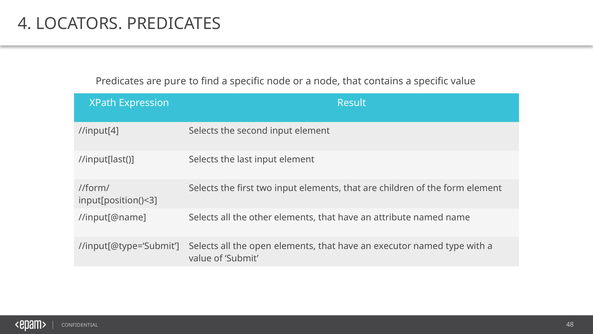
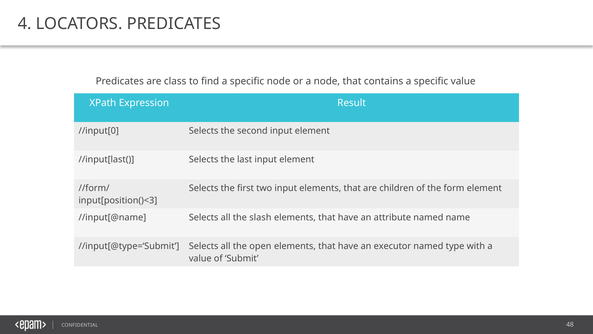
pure: pure -> class
//input[4: //input[4 -> //input[0
other: other -> slash
